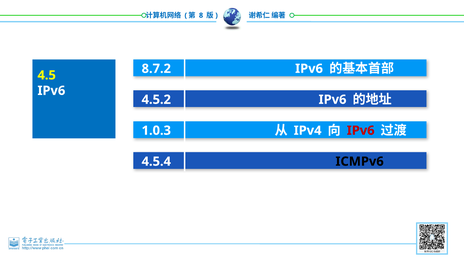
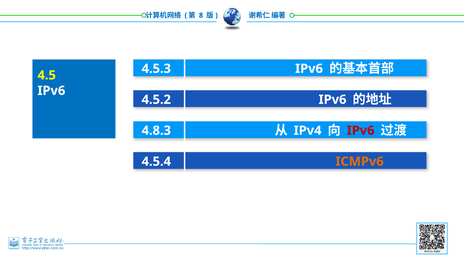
8.7.2: 8.7.2 -> 4.5.3
1.0.3: 1.0.3 -> 4.8.3
ICMPv6 colour: black -> orange
